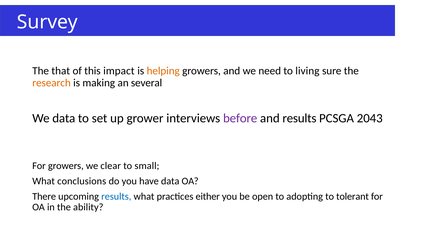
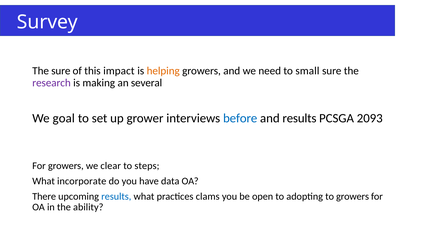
The that: that -> sure
living: living -> small
research colour: orange -> purple
We data: data -> goal
before colour: purple -> blue
2043: 2043 -> 2093
small: small -> steps
conclusions: conclusions -> incorporate
either: either -> clams
to tolerant: tolerant -> growers
